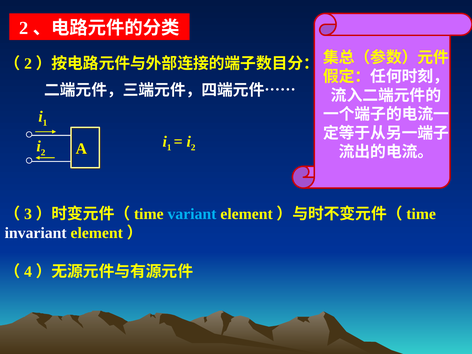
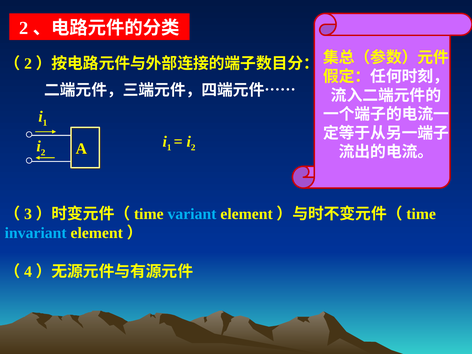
invariant colour: white -> light blue
